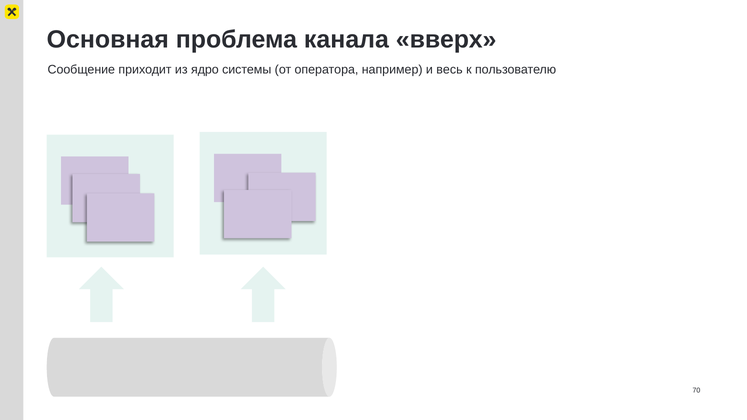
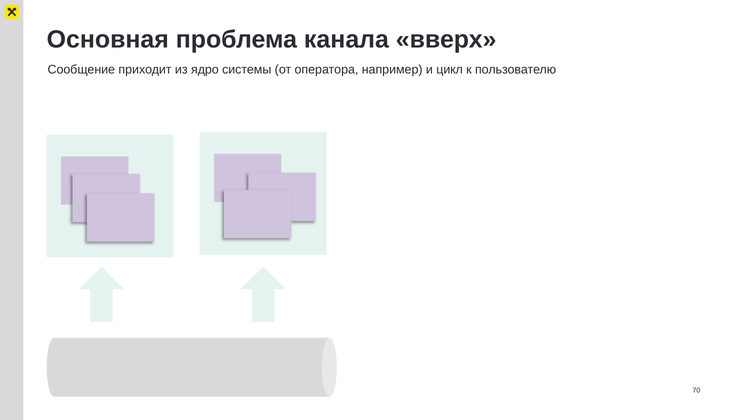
весь: весь -> цикл
